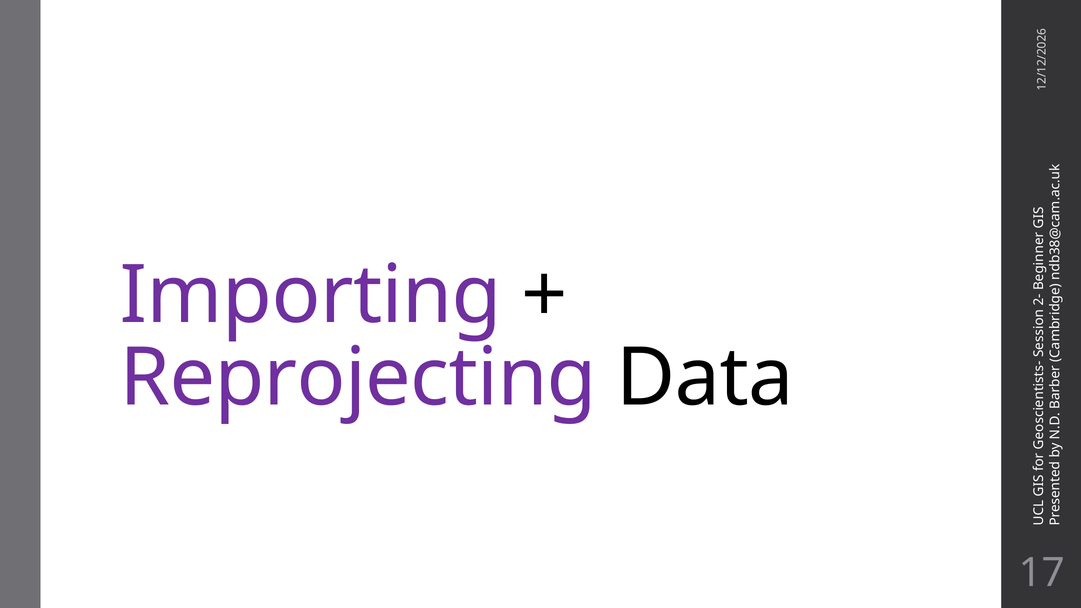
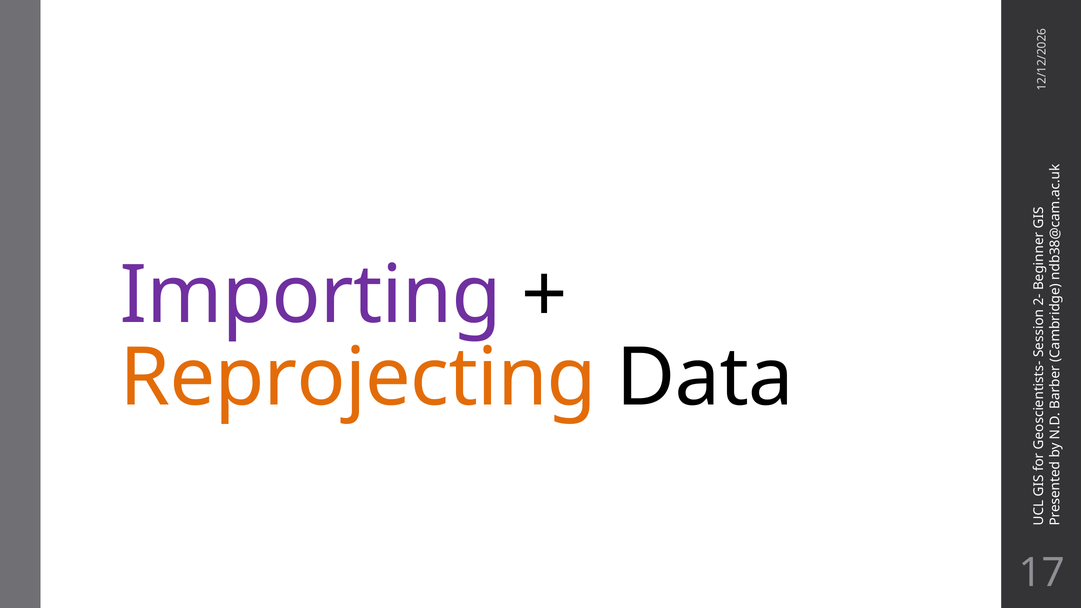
Reprojecting colour: purple -> orange
